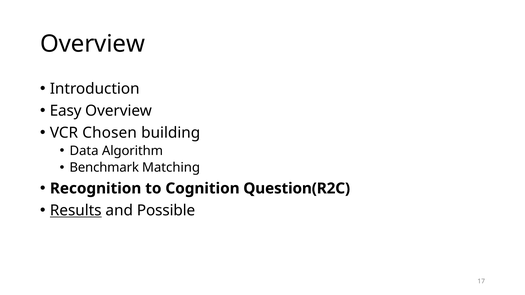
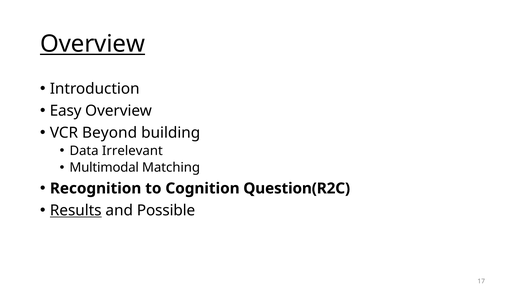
Overview at (93, 44) underline: none -> present
Chosen: Chosen -> Beyond
Algorithm: Algorithm -> Irrelevant
Benchmark: Benchmark -> Multimodal
